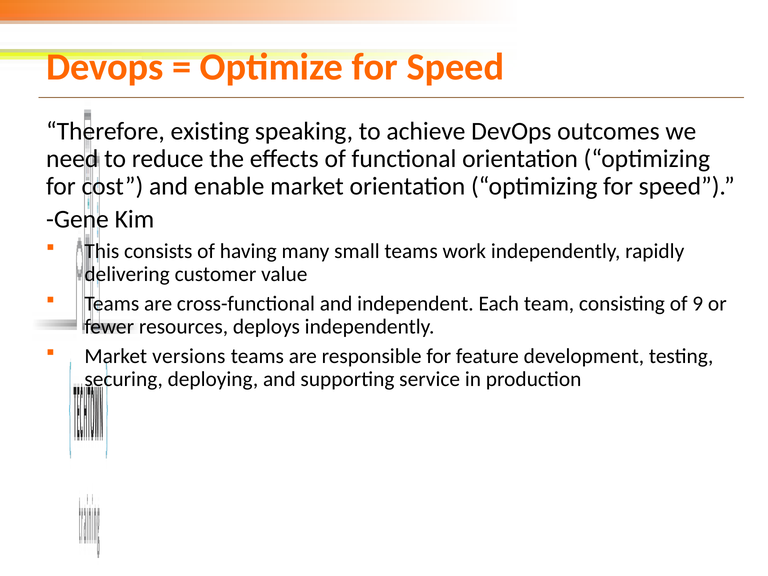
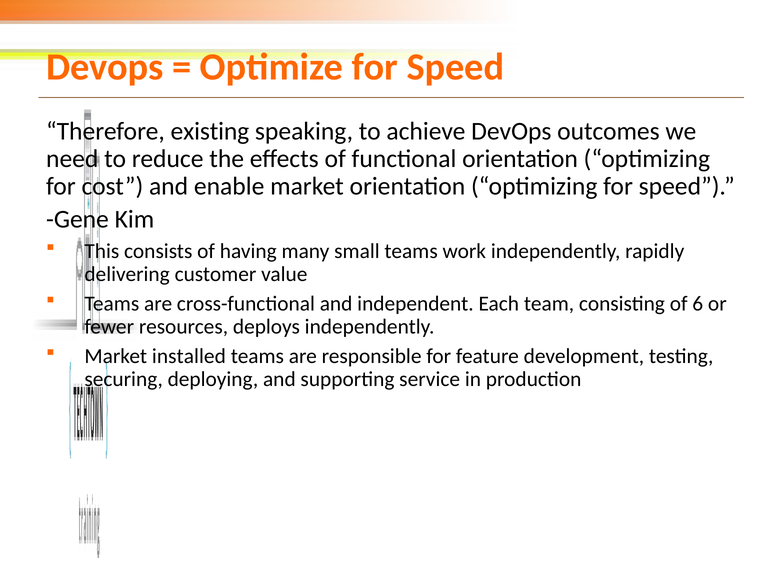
9: 9 -> 6
versions: versions -> installed
